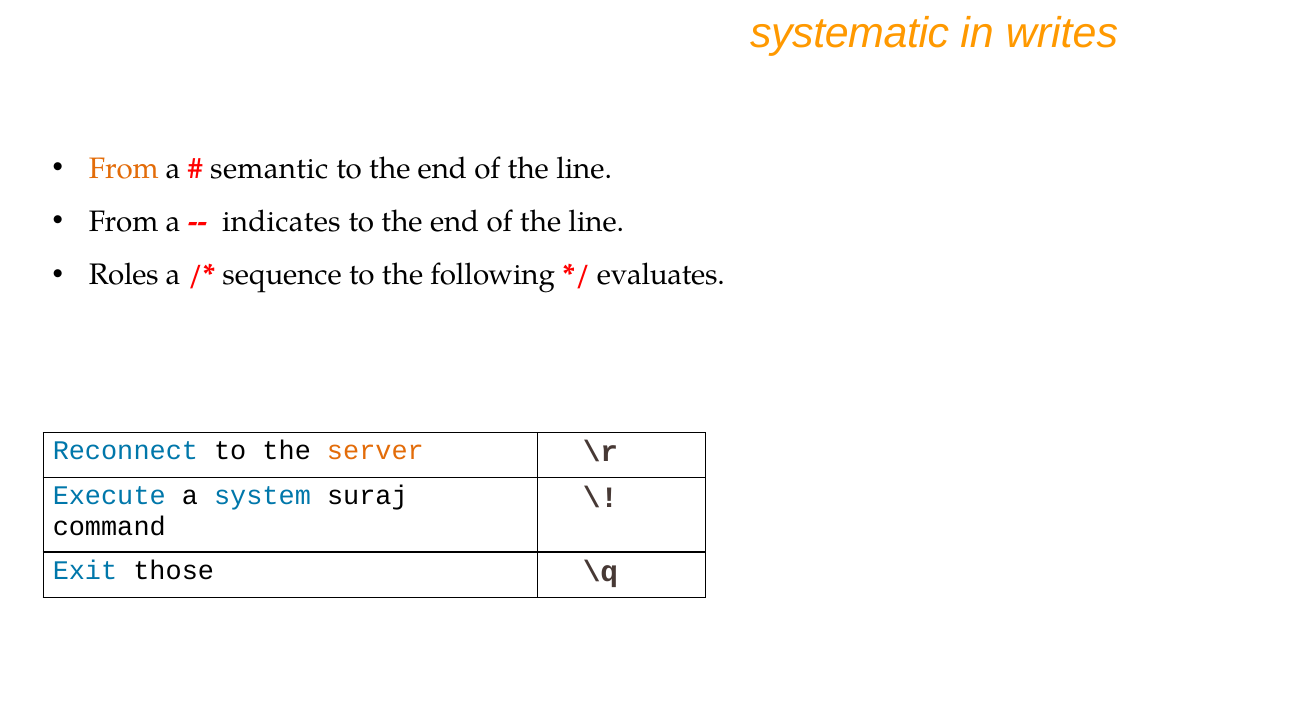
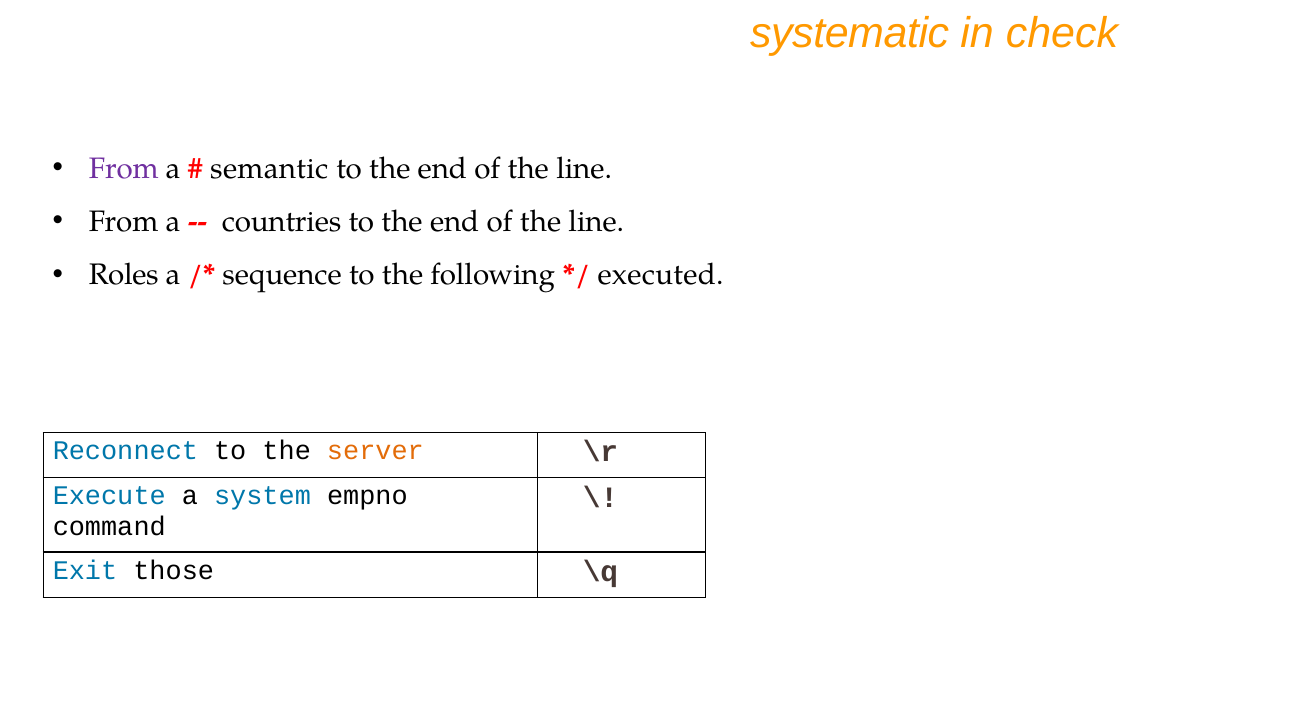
writes: writes -> check
From at (124, 169) colour: orange -> purple
indicates: indicates -> countries
evaluates: evaluates -> executed
suraj: suraj -> empno
